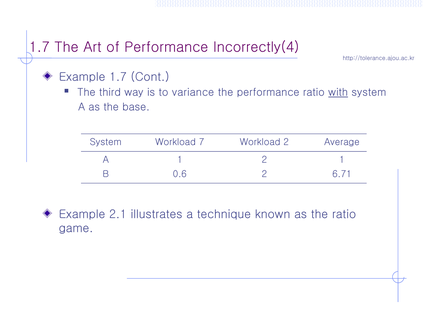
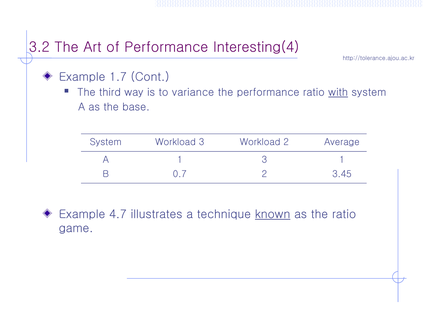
1.7 at (39, 47): 1.7 -> 3.2
Incorrectly(4: Incorrectly(4 -> Interesting(4
Workload 7: 7 -> 3
1 2: 2 -> 3
0.6: 0.6 -> 0.7
6.71: 6.71 -> 3.45
2.1: 2.1 -> 4.7
known underline: none -> present
